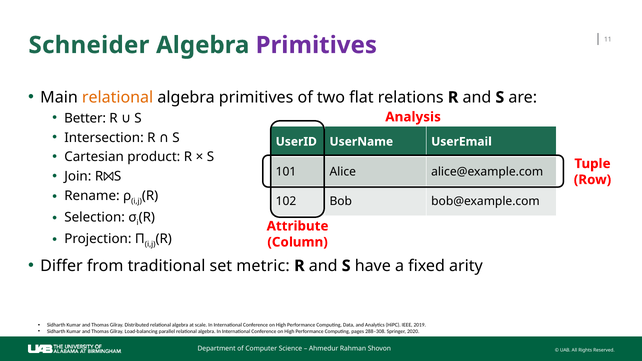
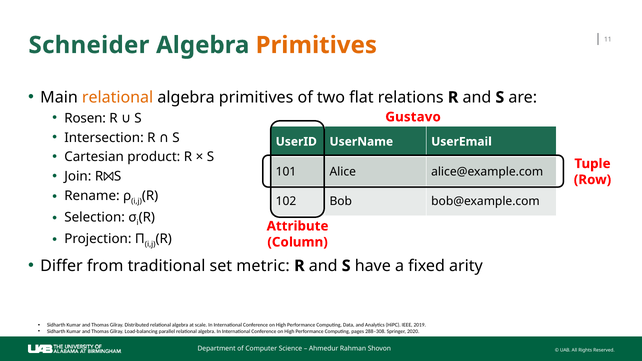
Primitives at (316, 45) colour: purple -> orange
Better: Better -> Rosen
Analysis: Analysis -> Gustavo
